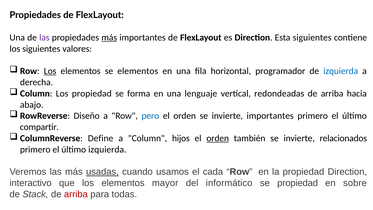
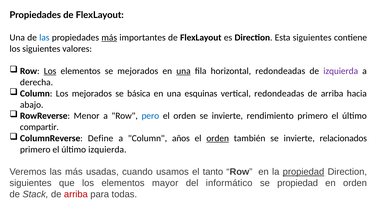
las at (44, 37) colour: purple -> blue
se elementos: elementos -> mejorados
una at (183, 71) underline: none -> present
horizontal programador: programador -> redondeadas
izquierda at (341, 71) colour: blue -> purple
Los propiedad: propiedad -> mejorados
forma: forma -> básica
lenguaje: lenguaje -> esquinas
Diseño: Diseño -> Menor
invierte importantes: importantes -> rendimiento
hijos: hijos -> años
usadas underline: present -> none
cada: cada -> tanto
propiedad at (303, 172) underline: none -> present
interactivo at (31, 183): interactivo -> siguientes
en sobre: sobre -> orden
